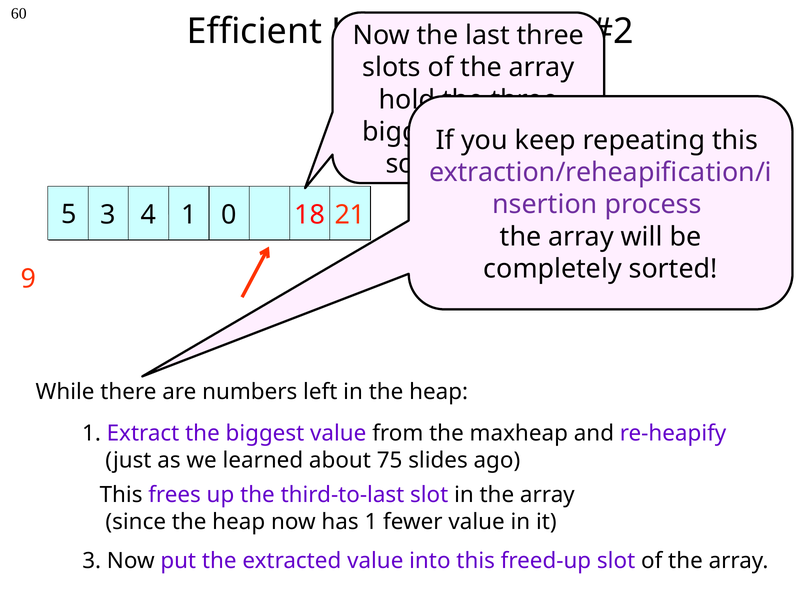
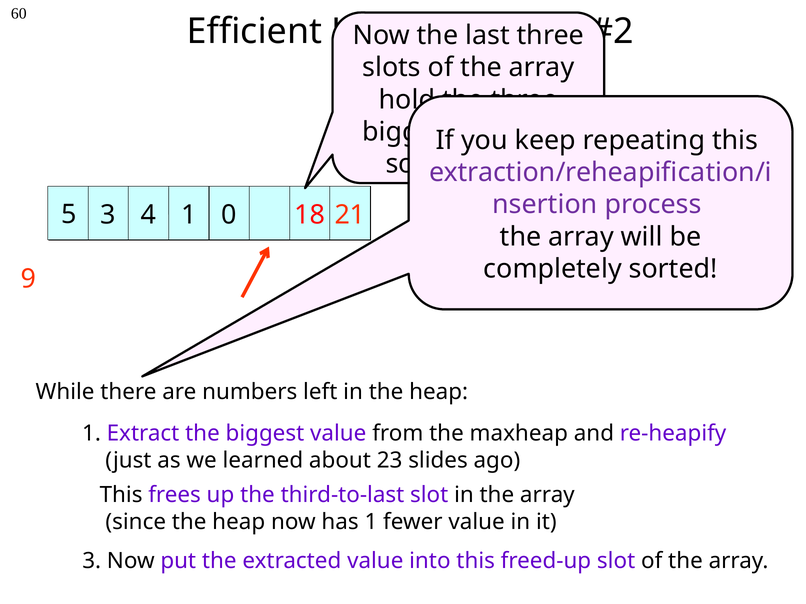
75: 75 -> 23
